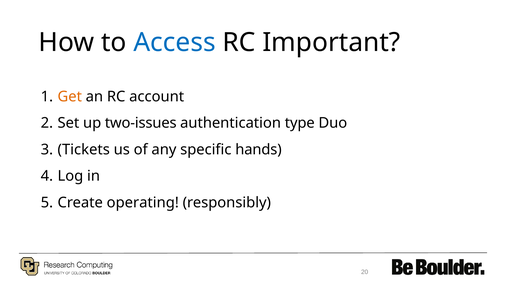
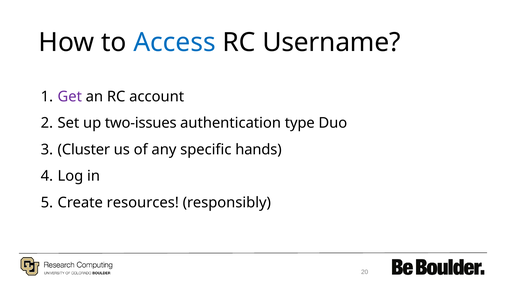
Important: Important -> Username
Get colour: orange -> purple
Tickets: Tickets -> Cluster
operating: operating -> resources
